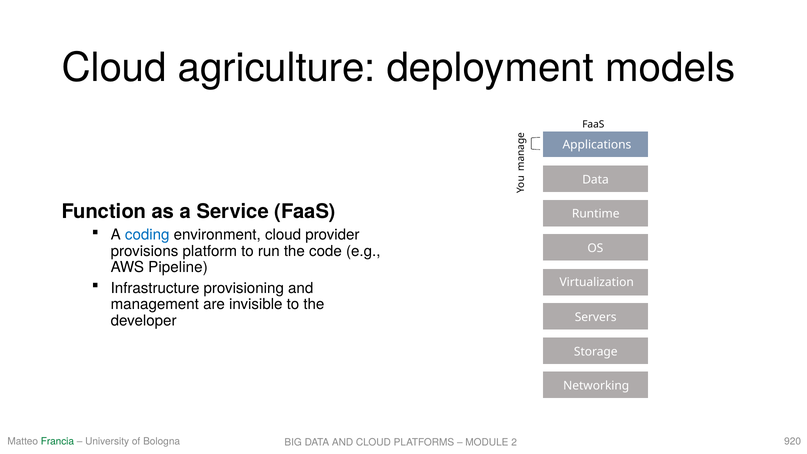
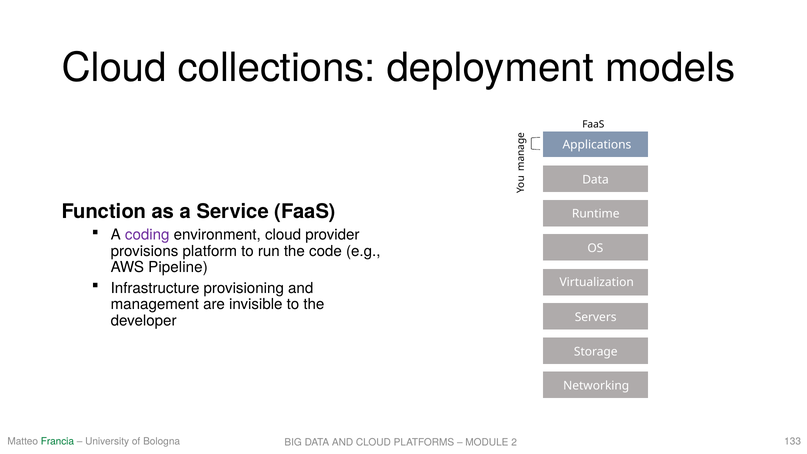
agriculture: agriculture -> collections
coding colour: blue -> purple
920: 920 -> 133
